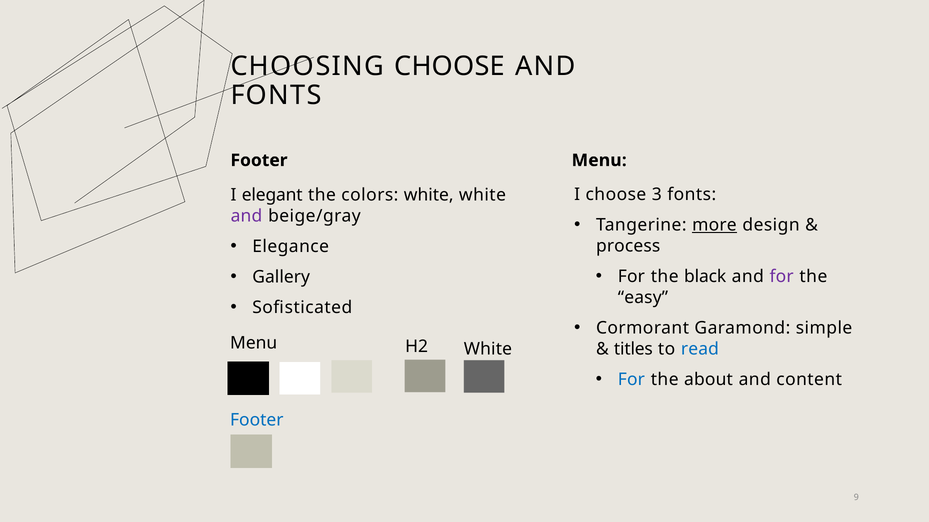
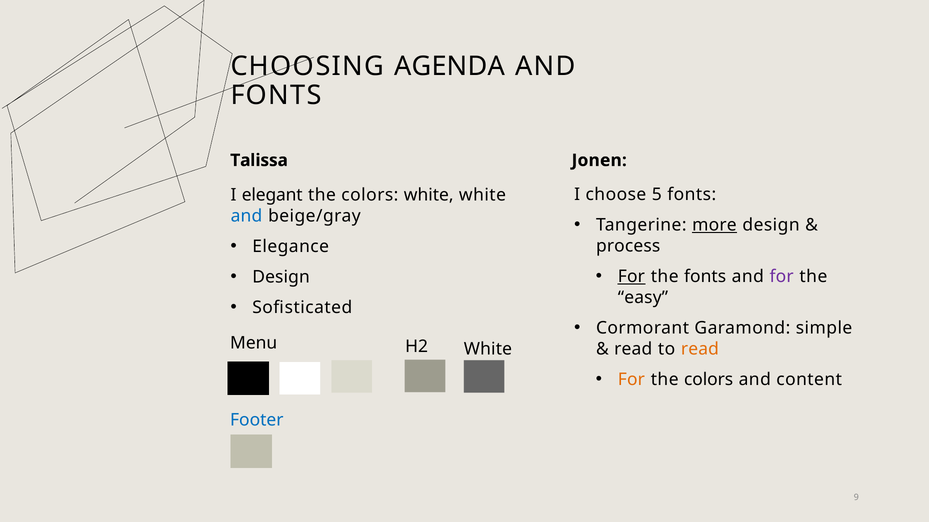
CHOOSING CHOOSE: CHOOSE -> AGENDA
Footer at (259, 161): Footer -> Talissa
Menu at (599, 161): Menu -> Jonen
3: 3 -> 5
and at (246, 216) colour: purple -> blue
For at (631, 277) underline: none -> present
the black: black -> fonts
Gallery at (281, 277): Gallery -> Design
titles at (633, 349): titles -> read
read at (700, 349) colour: blue -> orange
For at (631, 380) colour: blue -> orange
about at (708, 380): about -> colors
